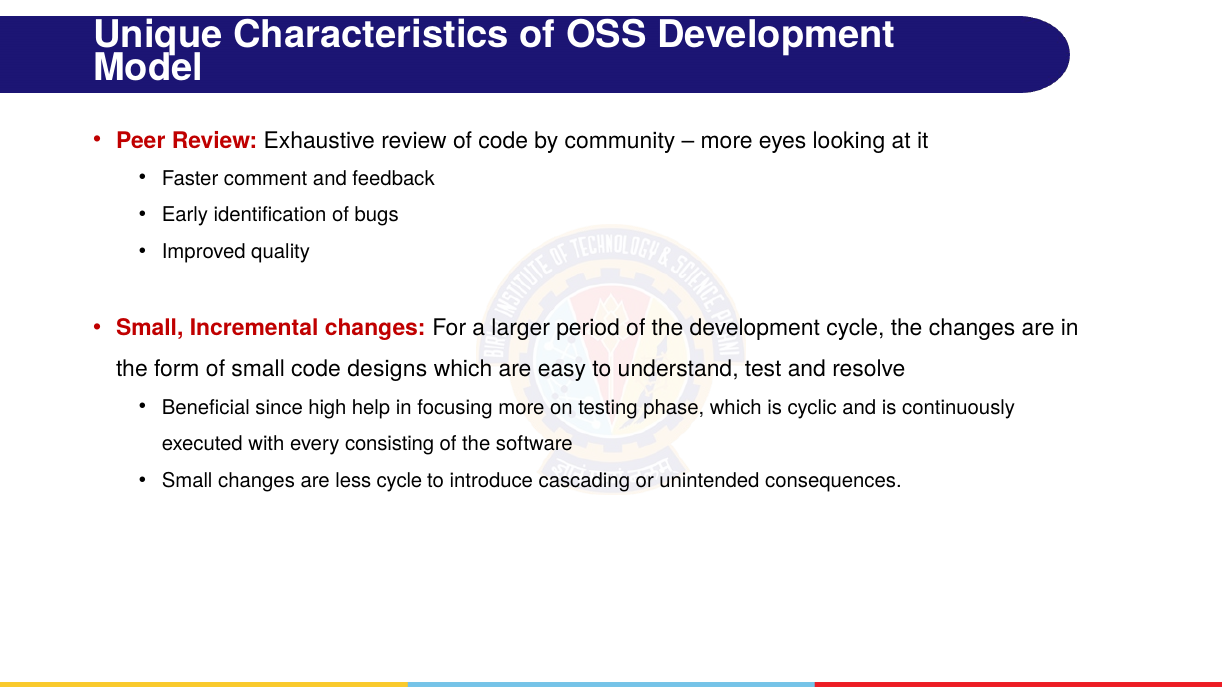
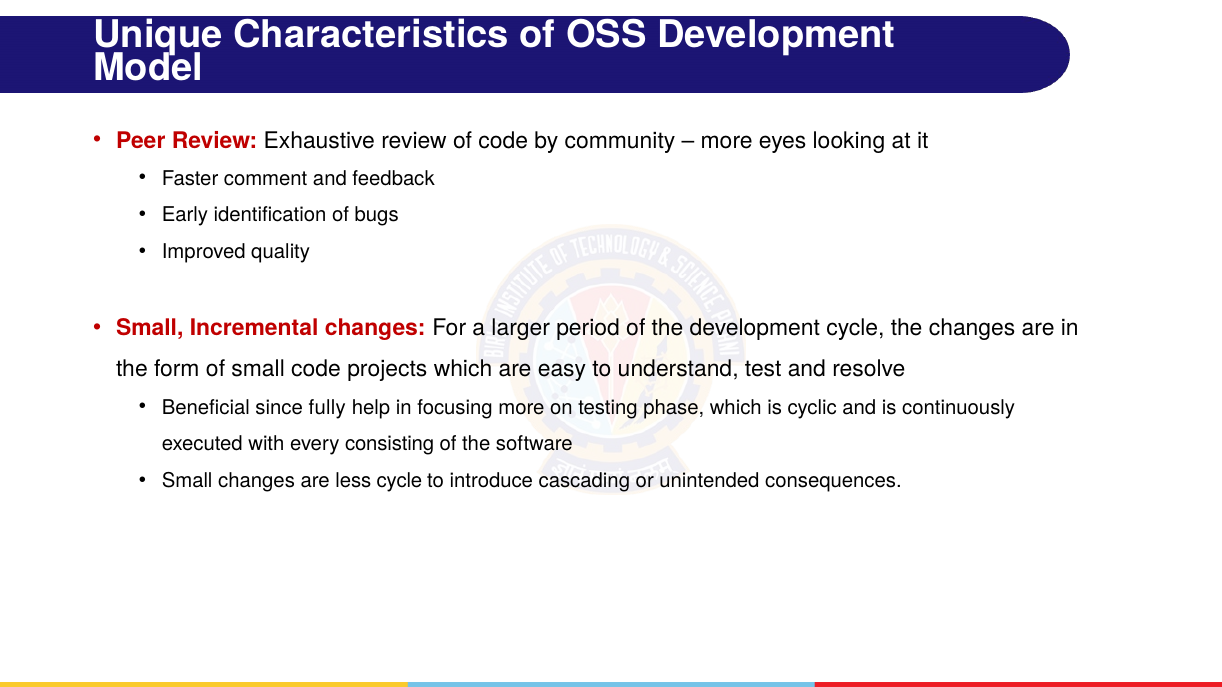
designs: designs -> projects
high: high -> fully
